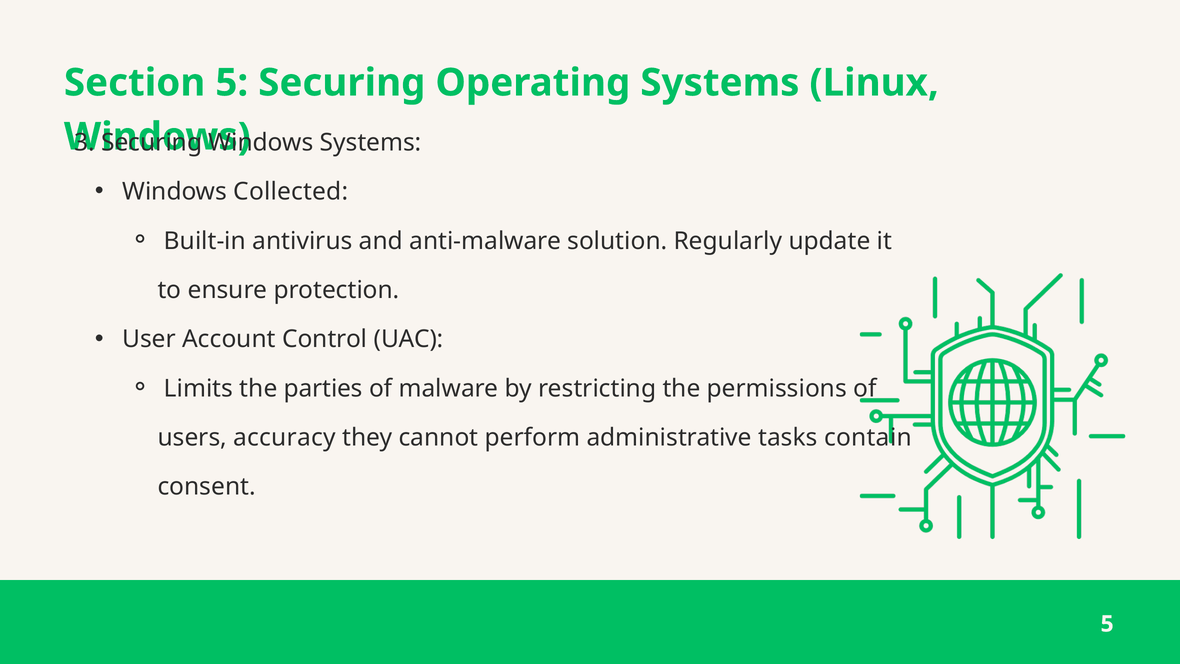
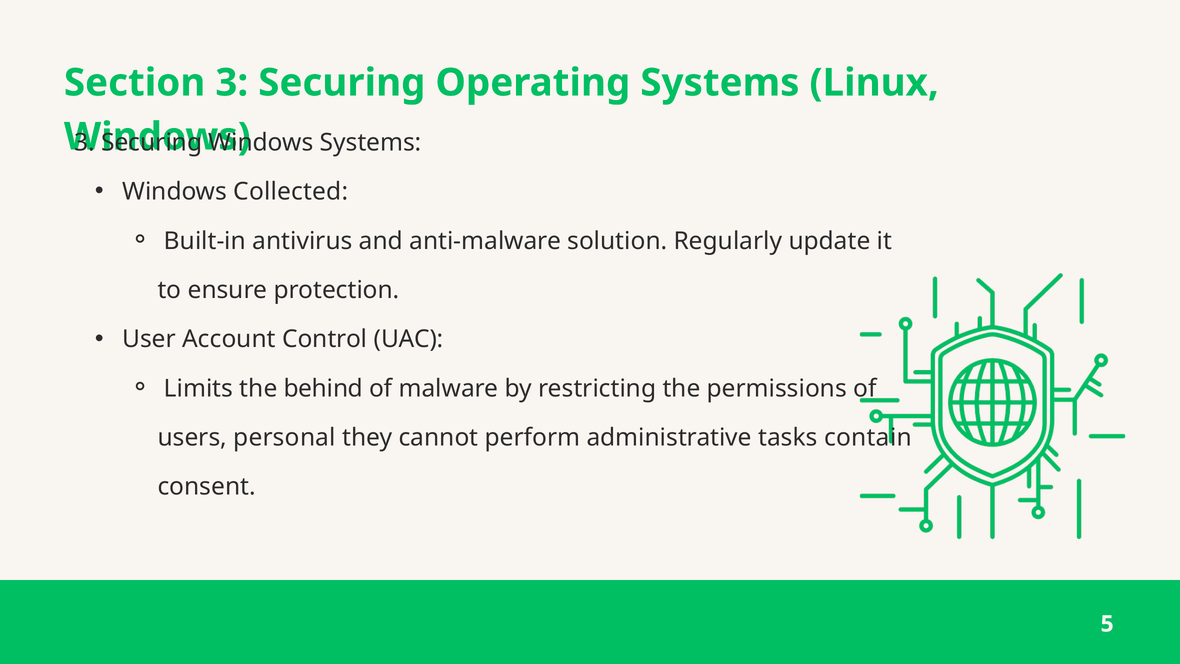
Section 5: 5 -> 3
parties: parties -> behind
accuracy: accuracy -> personal
